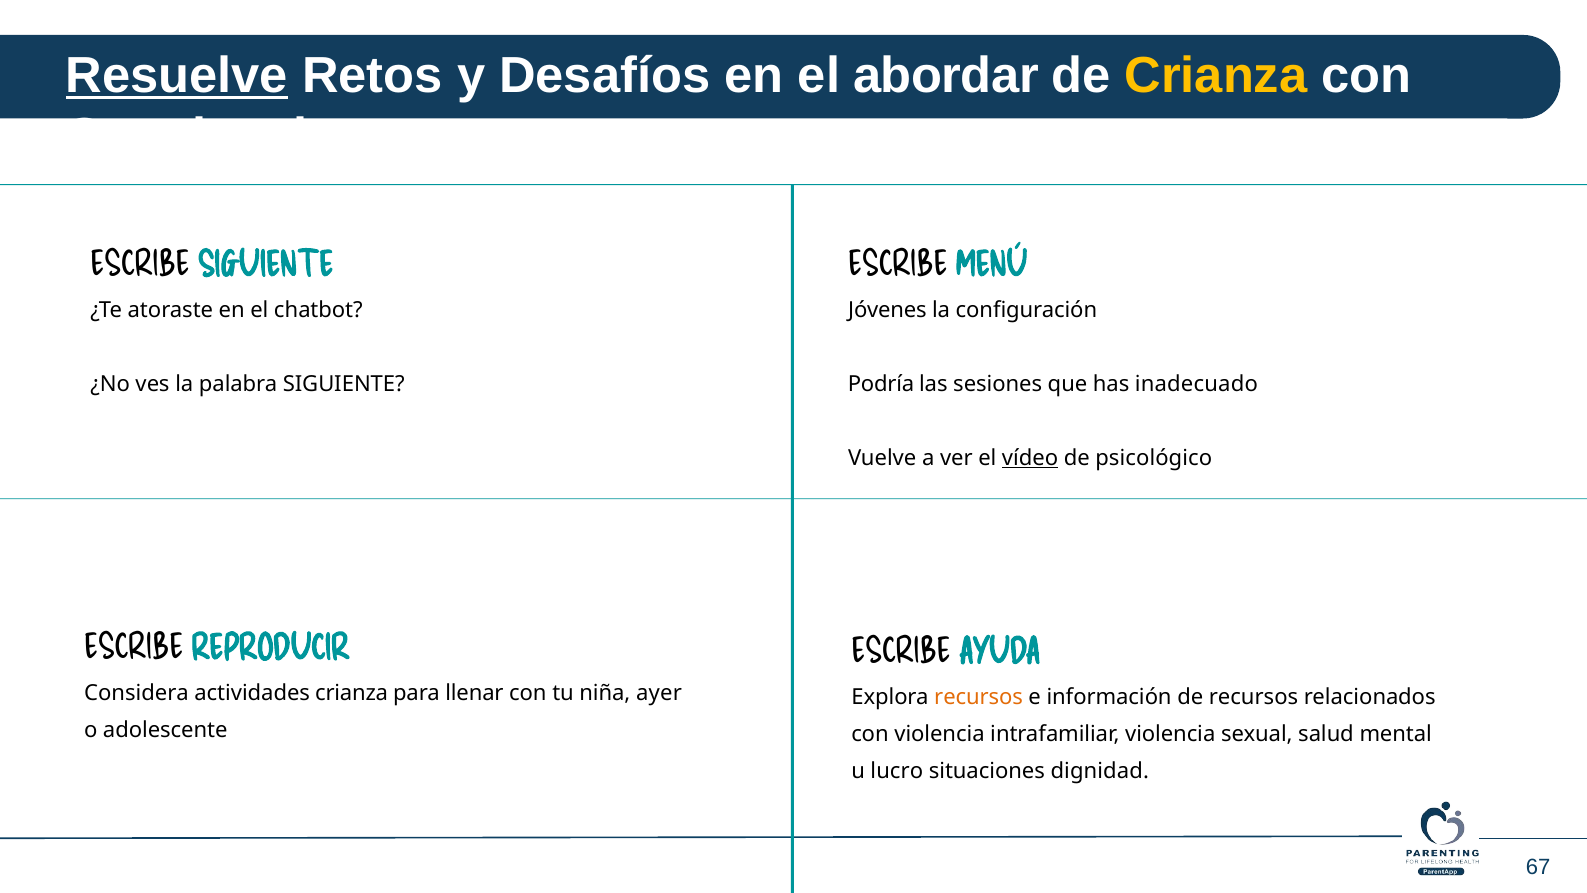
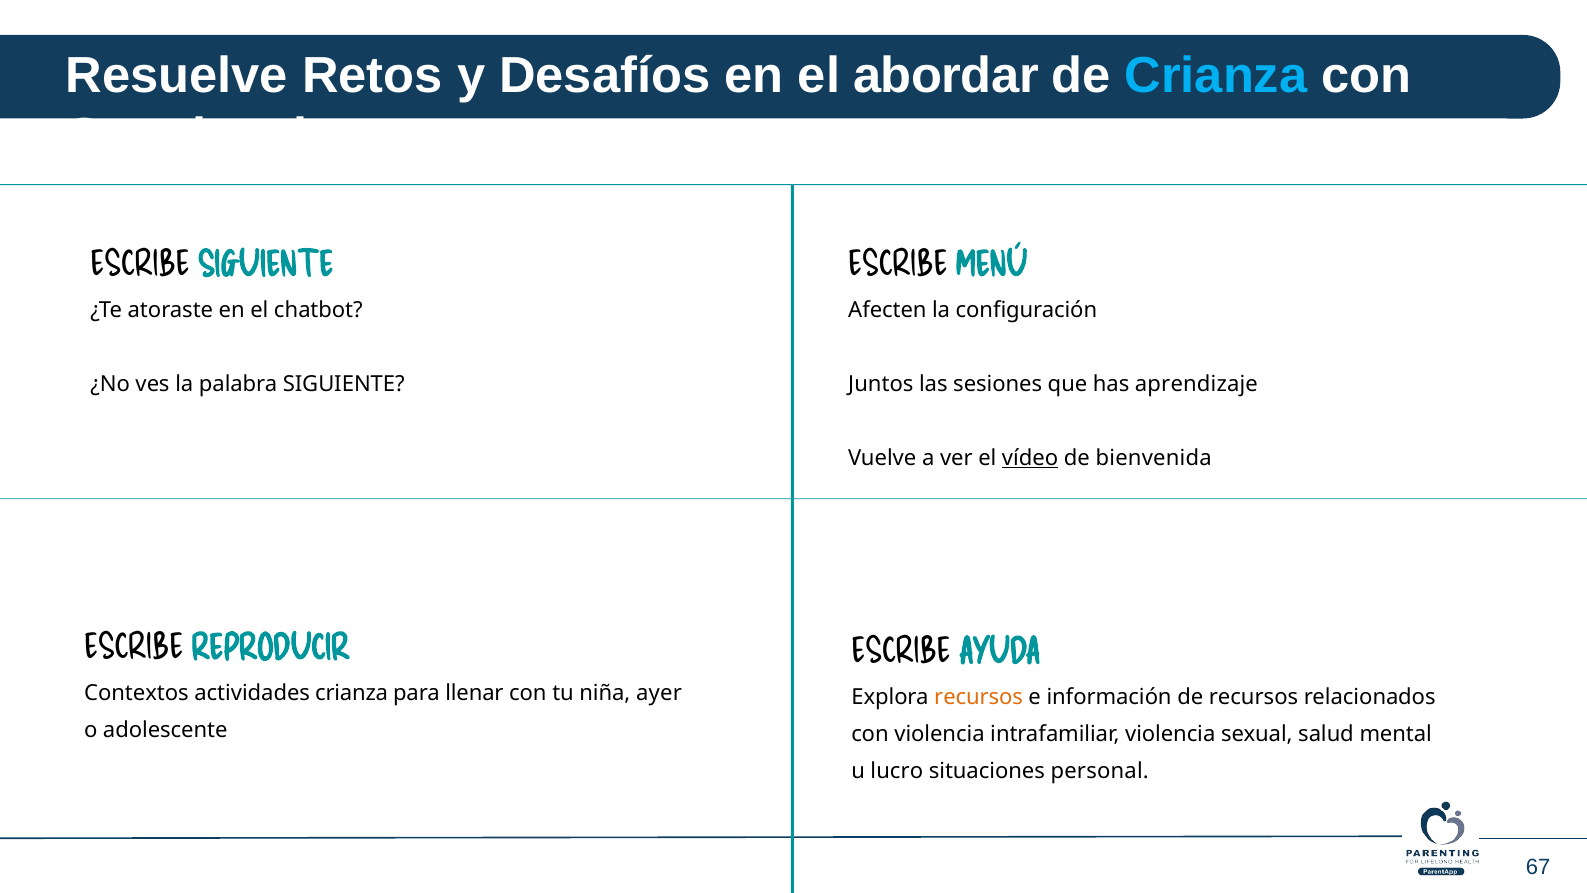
Resuelve underline: present -> none
Crianza at (1216, 76) colour: yellow -> light blue
Jóvenes: Jóvenes -> Afecten
Podría: Podría -> Juntos
inadecuado: inadecuado -> aprendizaje
psicológico: psicológico -> bienvenida
Considera: Considera -> Contextos
dignidad: dignidad -> personal
